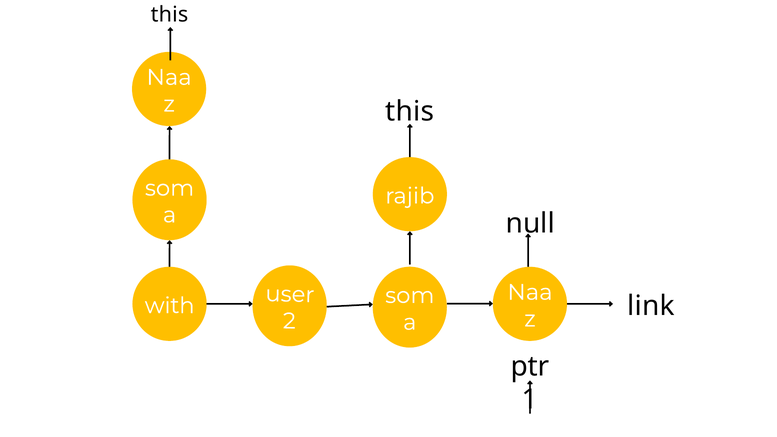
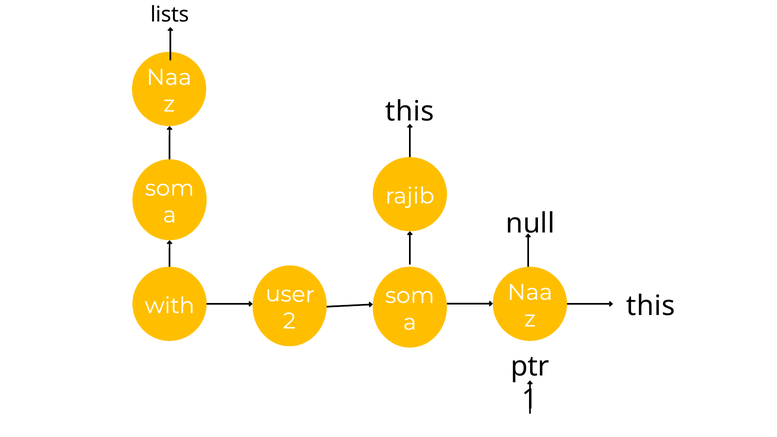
this at (169, 14): this -> lists
link at (651, 306): link -> this
